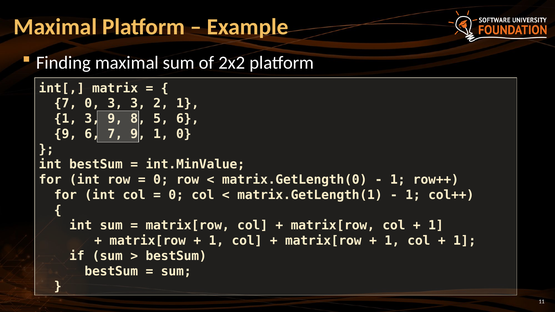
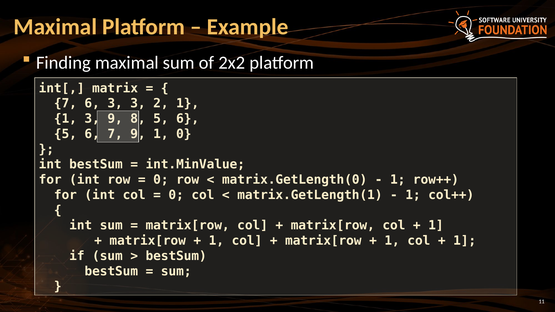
7 0: 0 -> 6
9 at (65, 134): 9 -> 5
